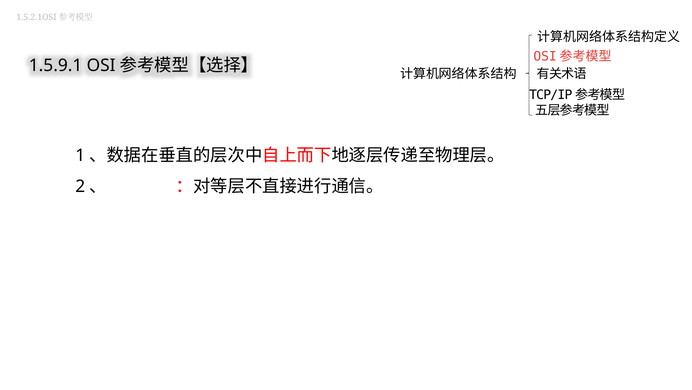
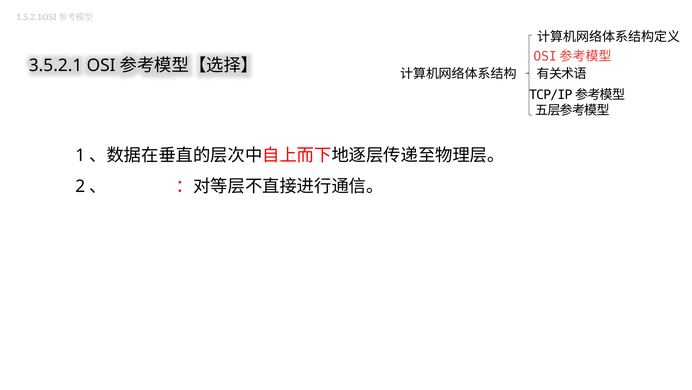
1.5.9.1: 1.5.9.1 -> 3.5.2.1
